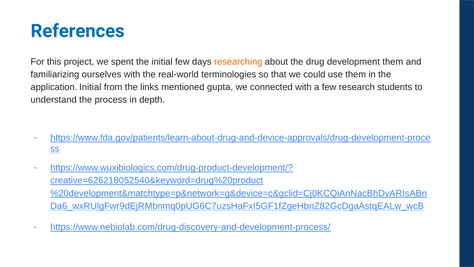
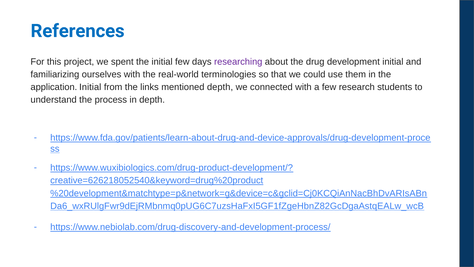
researching colour: orange -> purple
development them: them -> initial
mentioned gupta: gupta -> depth
